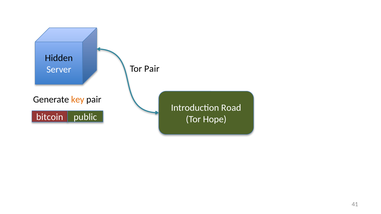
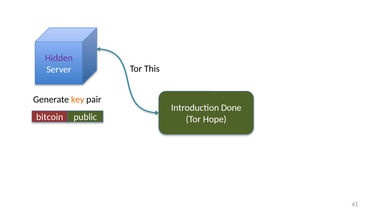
Hidden colour: black -> purple
Tor Pair: Pair -> This
Road: Road -> Done
